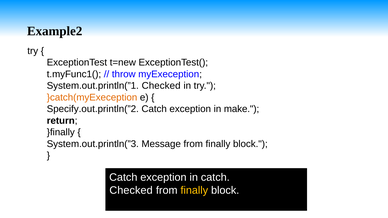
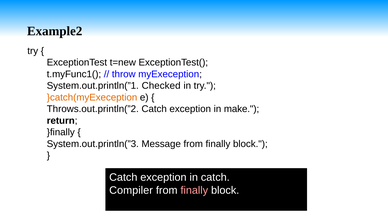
Specify.out.println(”2: Specify.out.println(”2 -> Throws.out.println(”2
Checked at (131, 190): Checked -> Compiler
finally at (194, 190) colour: yellow -> pink
